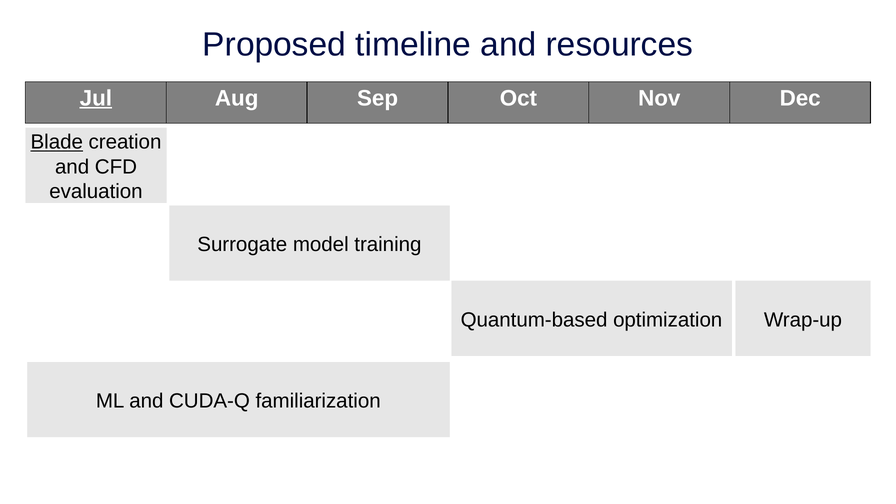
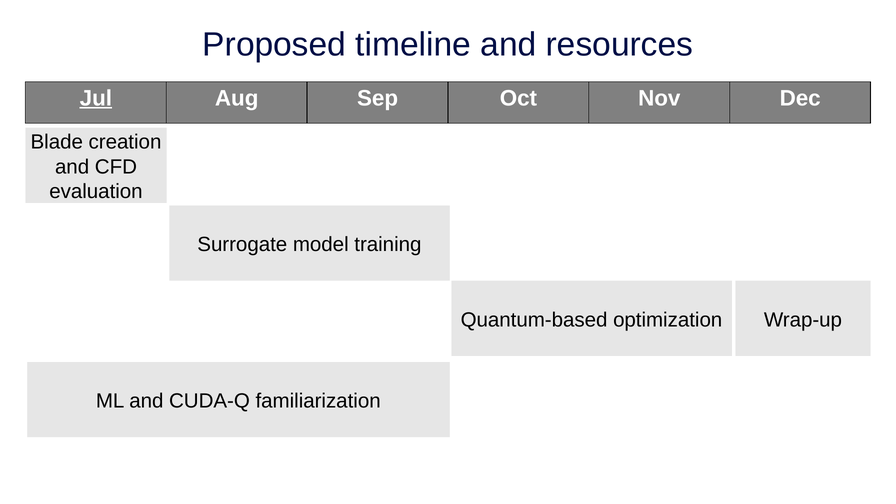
Blade underline: present -> none
